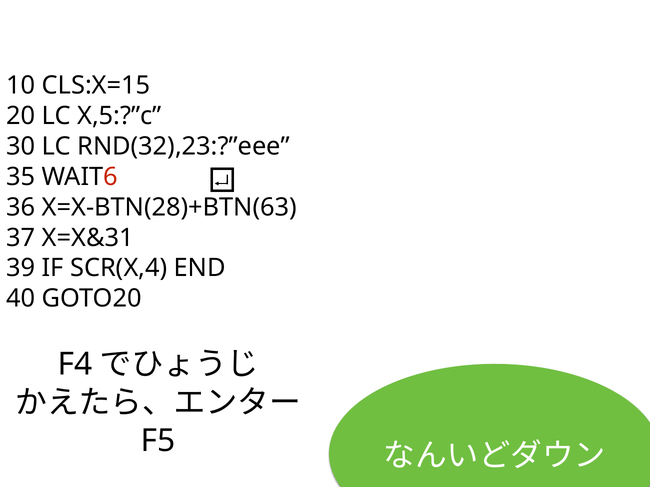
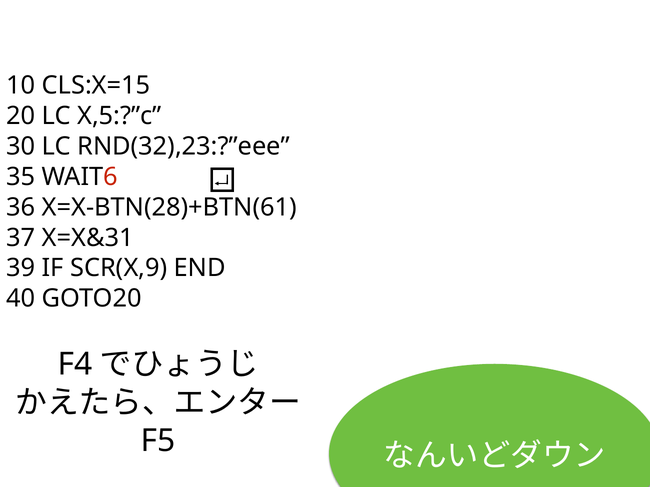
X=X-BTN(28)+BTN(63: X=X-BTN(28)+BTN(63 -> X=X-BTN(28)+BTN(61
SCR(X,4: SCR(X,4 -> SCR(X,9
